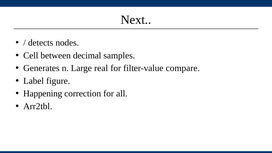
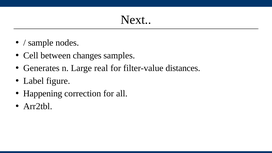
detects: detects -> sample
decimal: decimal -> changes
compare: compare -> distances
